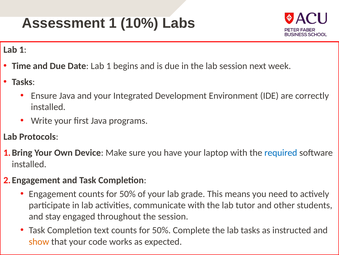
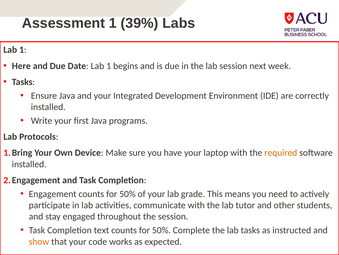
10%: 10% -> 39%
Time: Time -> Here
required colour: blue -> orange
